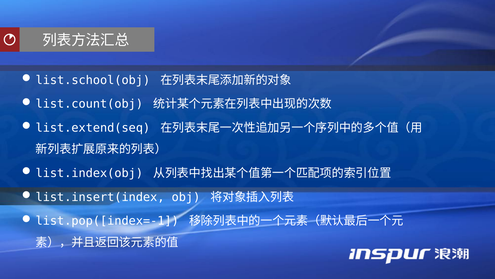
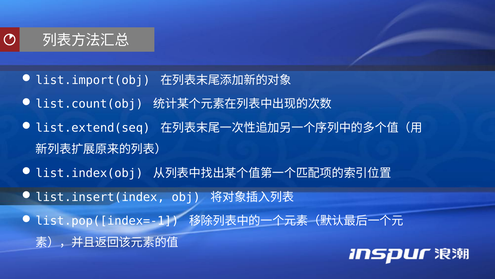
list.school(obj: list.school(obj -> list.import(obj
